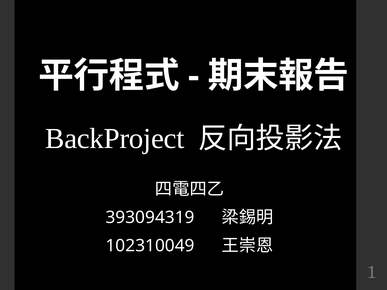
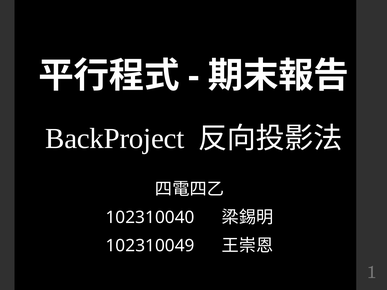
393094319: 393094319 -> 102310040
